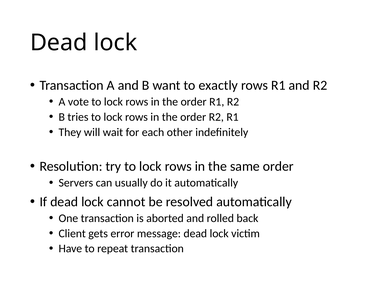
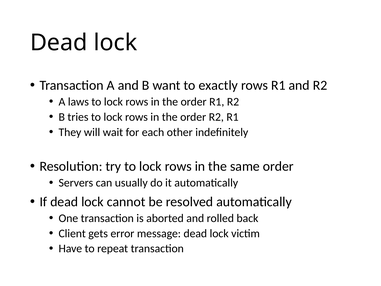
vote: vote -> laws
